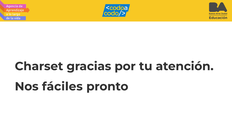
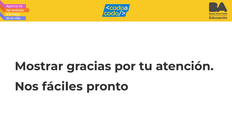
Charset: Charset -> Mostrar
